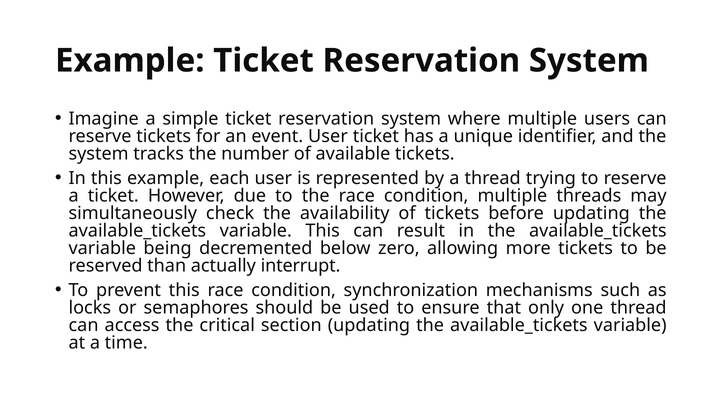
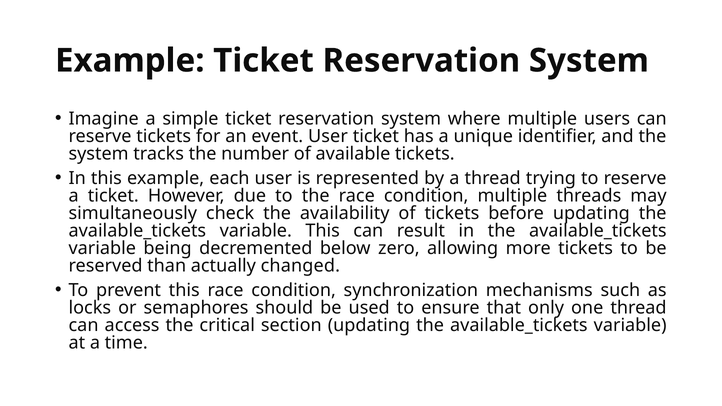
interrupt: interrupt -> changed
